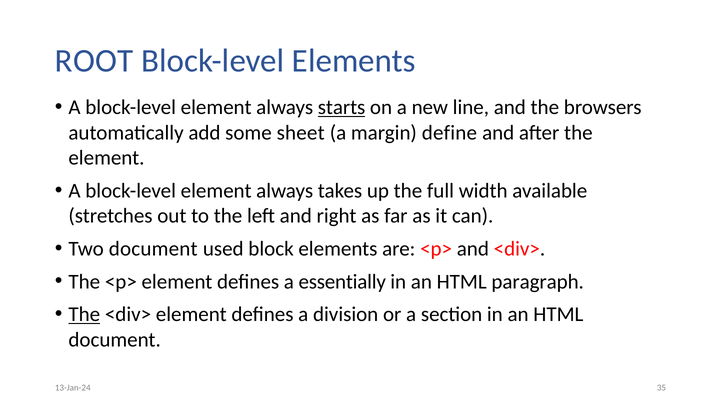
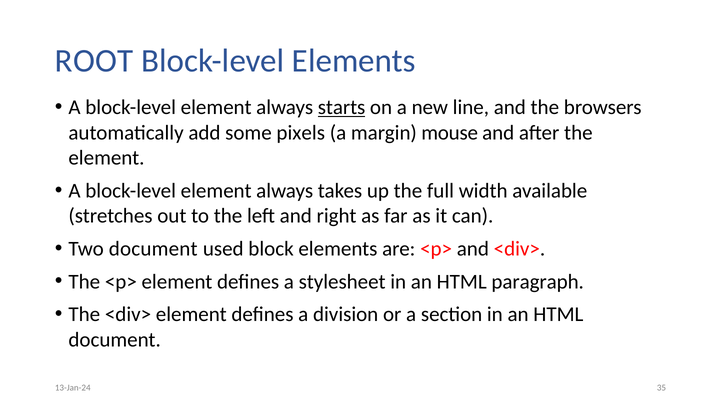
sheet: sheet -> pixels
define: define -> mouse
essentially: essentially -> stylesheet
The at (84, 314) underline: present -> none
